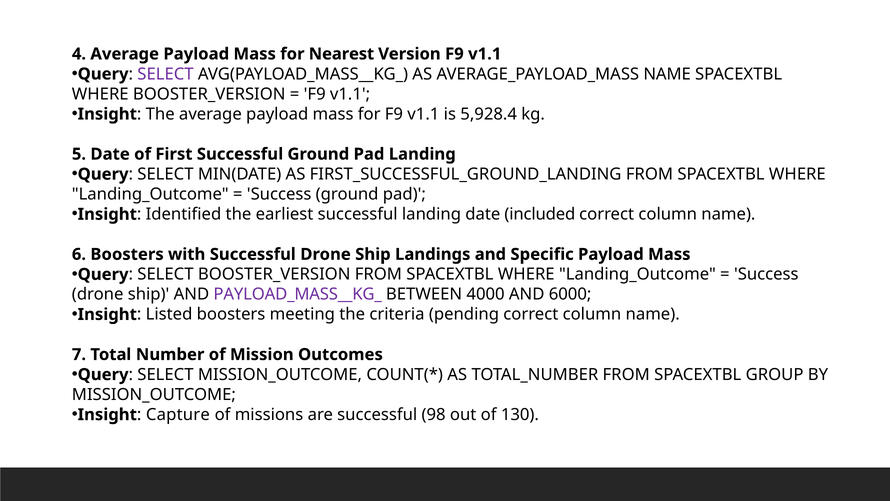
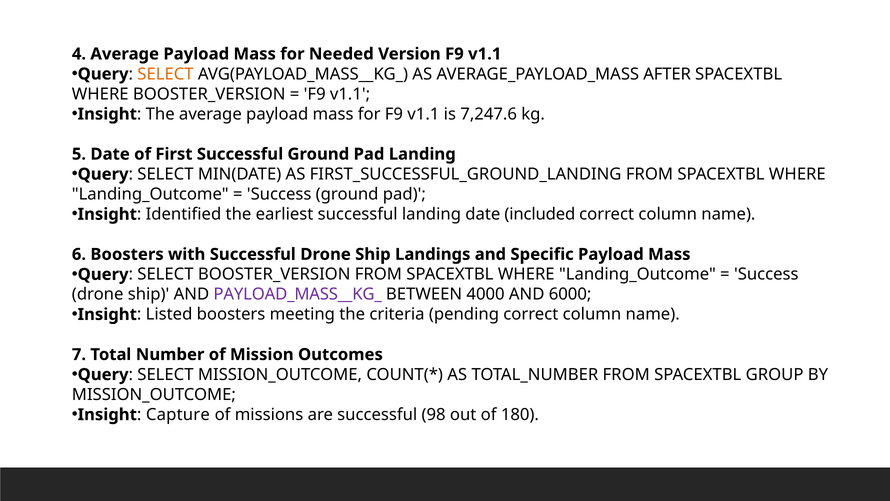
Nearest: Nearest -> Needed
SELECT at (165, 74) colour: purple -> orange
AVERAGE_PAYLOAD_MASS NAME: NAME -> AFTER
5,928.4: 5,928.4 -> 7,247.6
130: 130 -> 180
